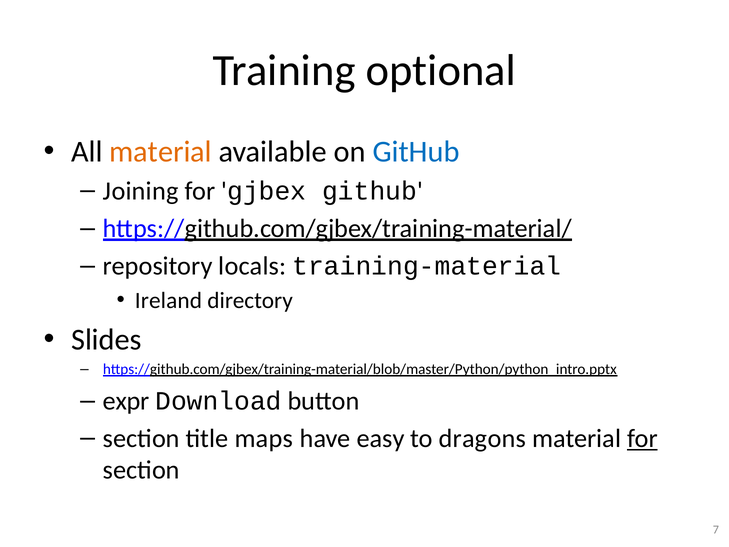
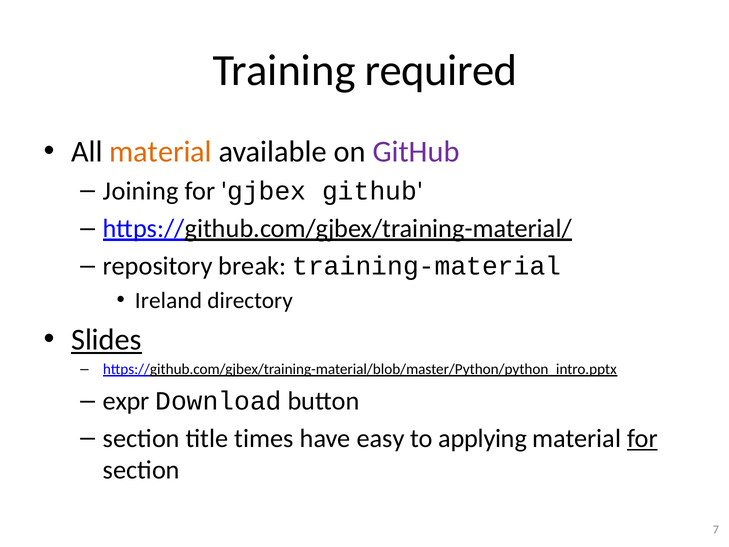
optional: optional -> required
GitHub at (416, 152) colour: blue -> purple
locals: locals -> break
Slides underline: none -> present
maps: maps -> times
dragons: dragons -> applying
